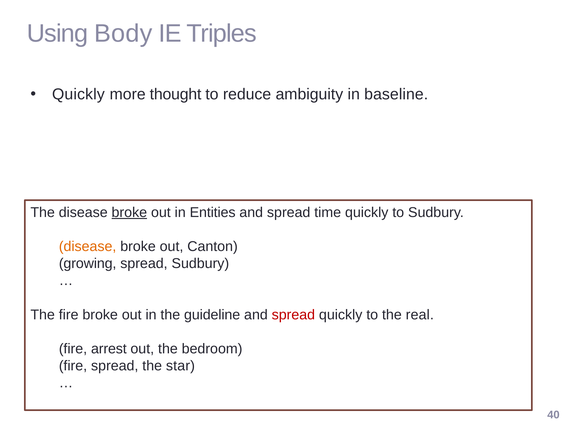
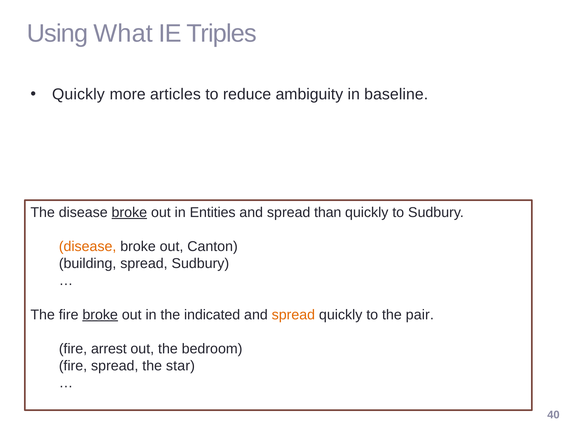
Body: Body -> What
thought: thought -> articles
time: time -> than
growing: growing -> building
broke at (100, 315) underline: none -> present
guideline: guideline -> indicated
spread at (293, 315) colour: red -> orange
real: real -> pair
